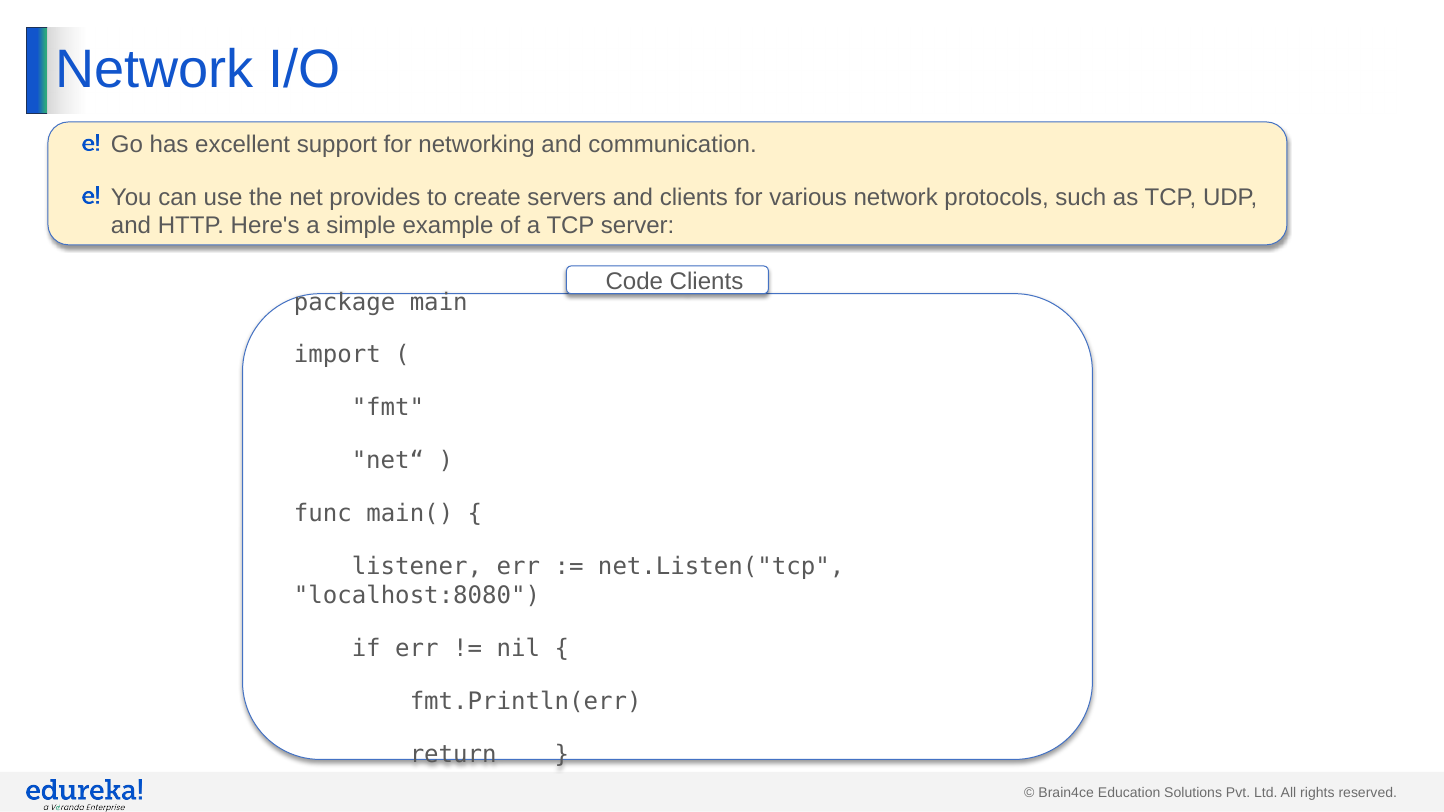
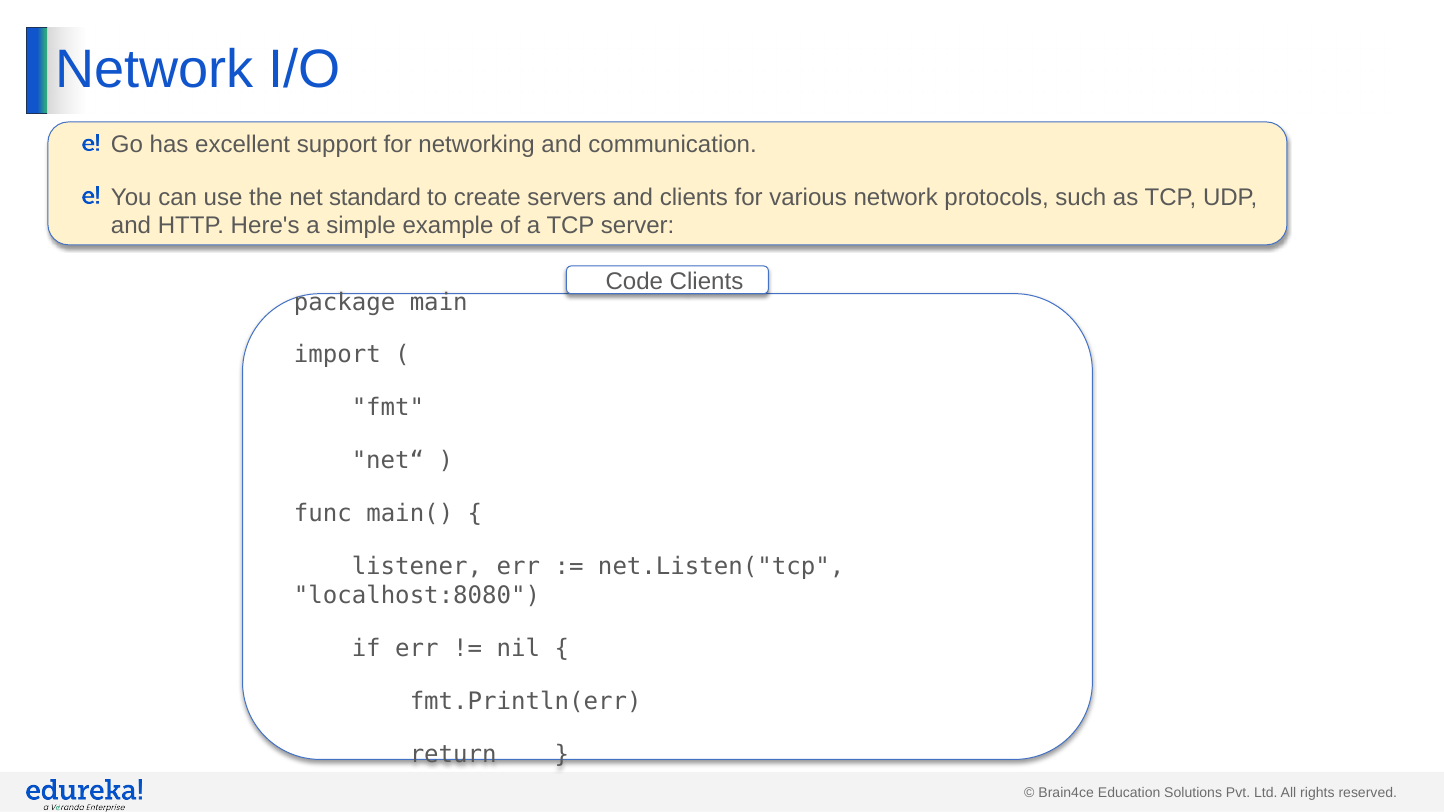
provides: provides -> standard
